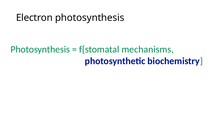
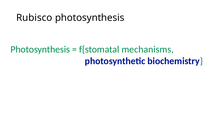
Electron: Electron -> Rubisco
